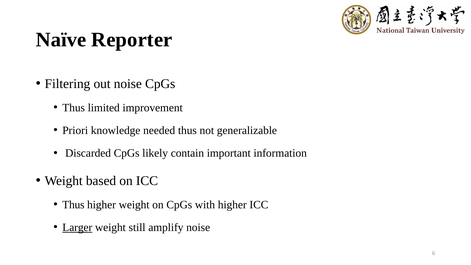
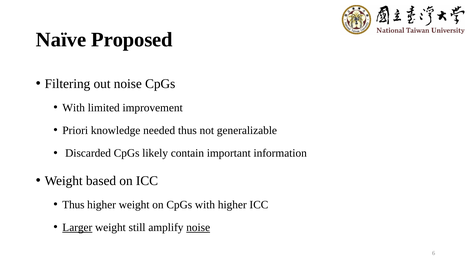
Reporter: Reporter -> Proposed
Thus at (74, 108): Thus -> With
noise at (198, 227) underline: none -> present
